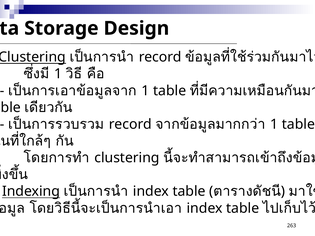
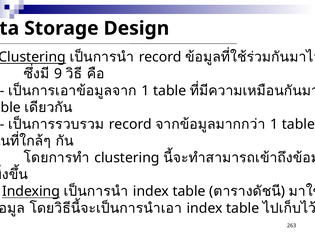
1 at (58, 74): 1 -> 9
